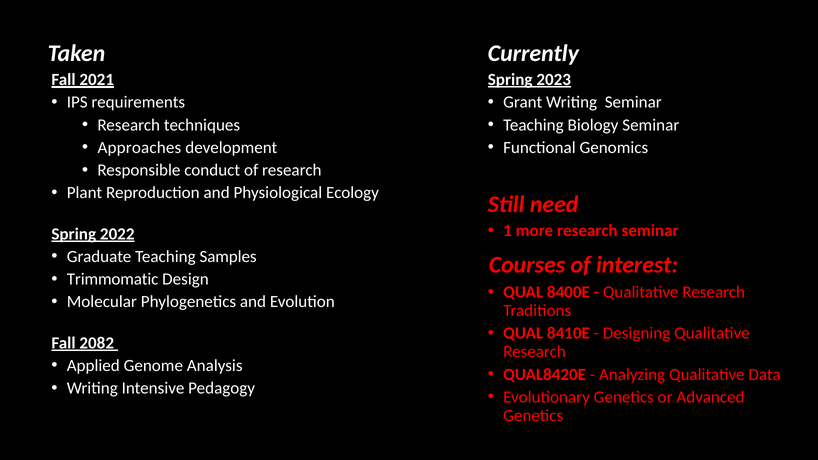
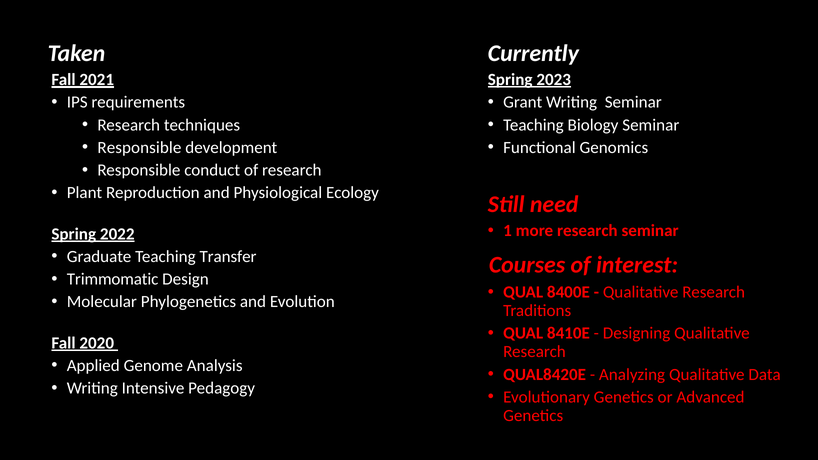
Approaches at (139, 148): Approaches -> Responsible
Samples: Samples -> Transfer
2082: 2082 -> 2020
